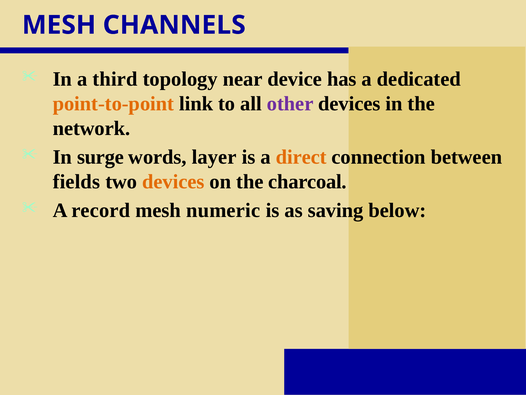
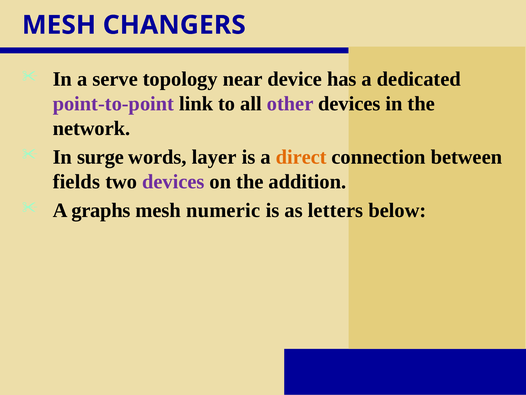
CHANNELS: CHANNELS -> CHANGERS
third: third -> serve
point-to-point colour: orange -> purple
devices at (173, 181) colour: orange -> purple
charcoal: charcoal -> addition
record: record -> graphs
saving: saving -> letters
